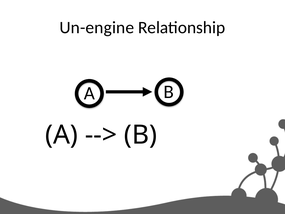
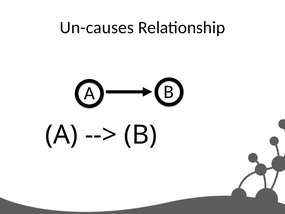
Un-engine: Un-engine -> Un-causes
